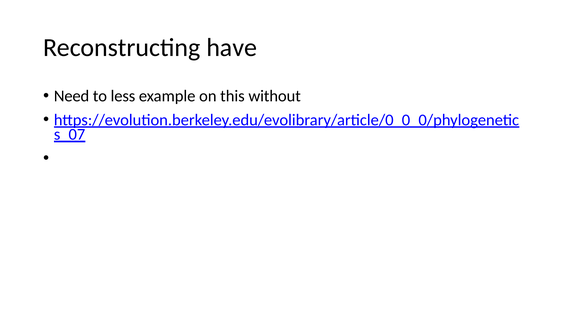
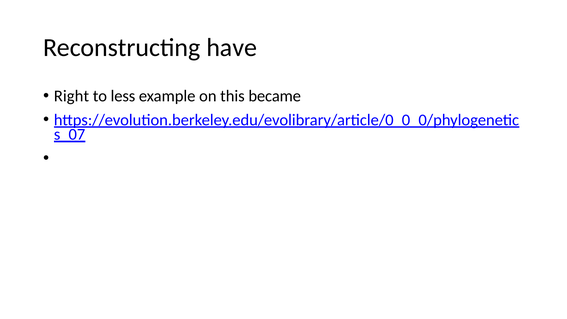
Need: Need -> Right
without: without -> became
